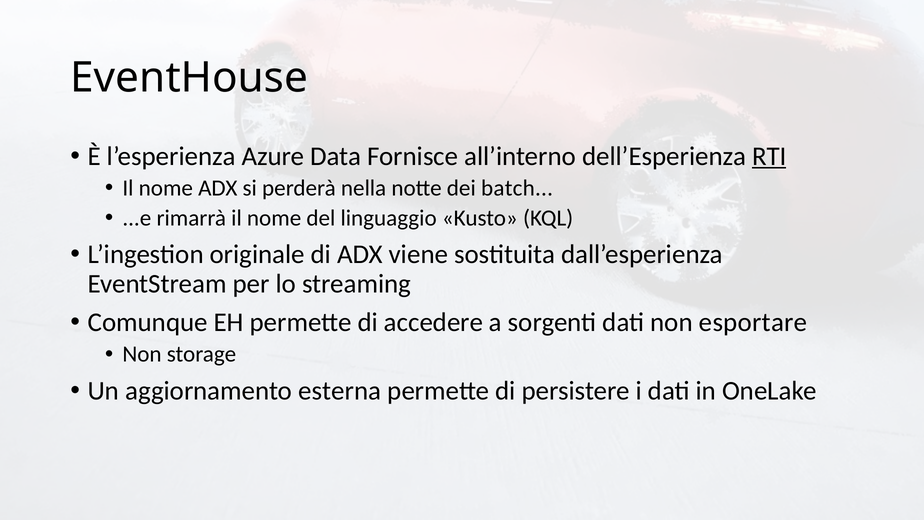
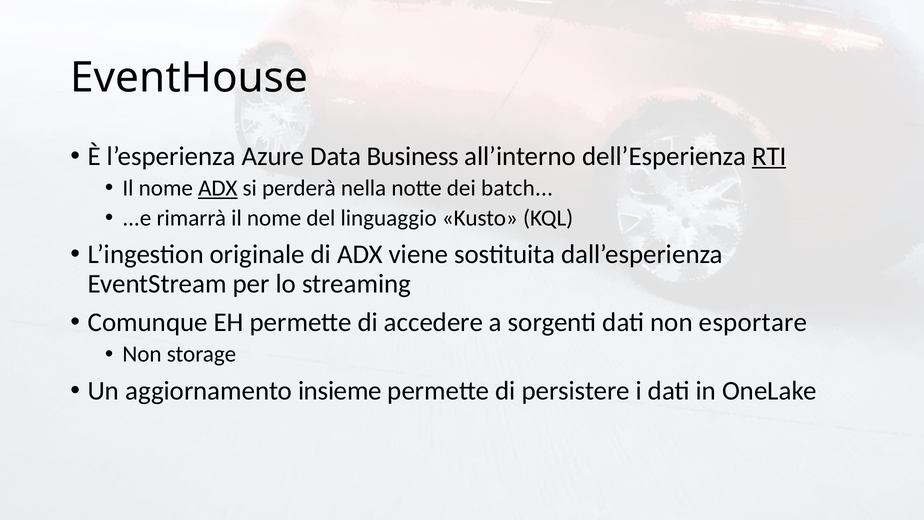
Fornisce: Fornisce -> Business
ADX at (218, 188) underline: none -> present
esterna: esterna -> insieme
